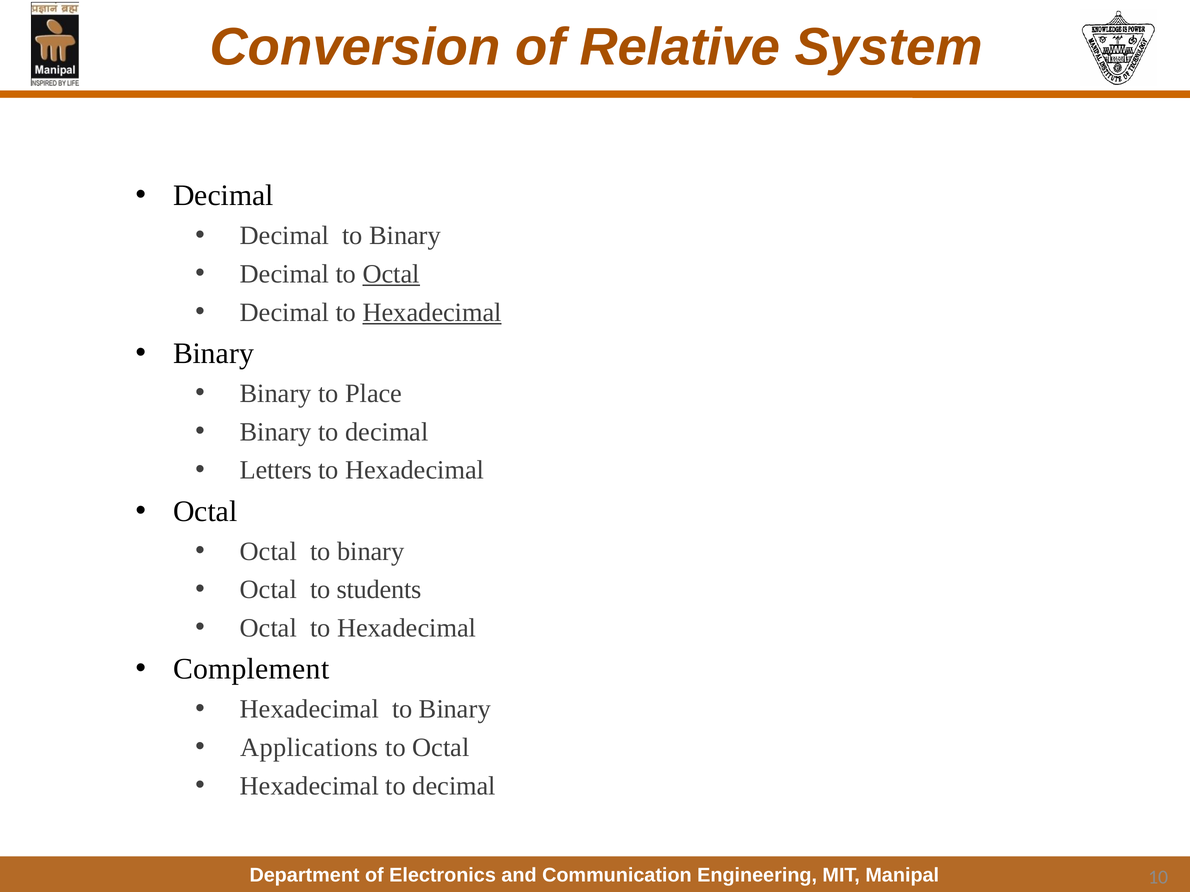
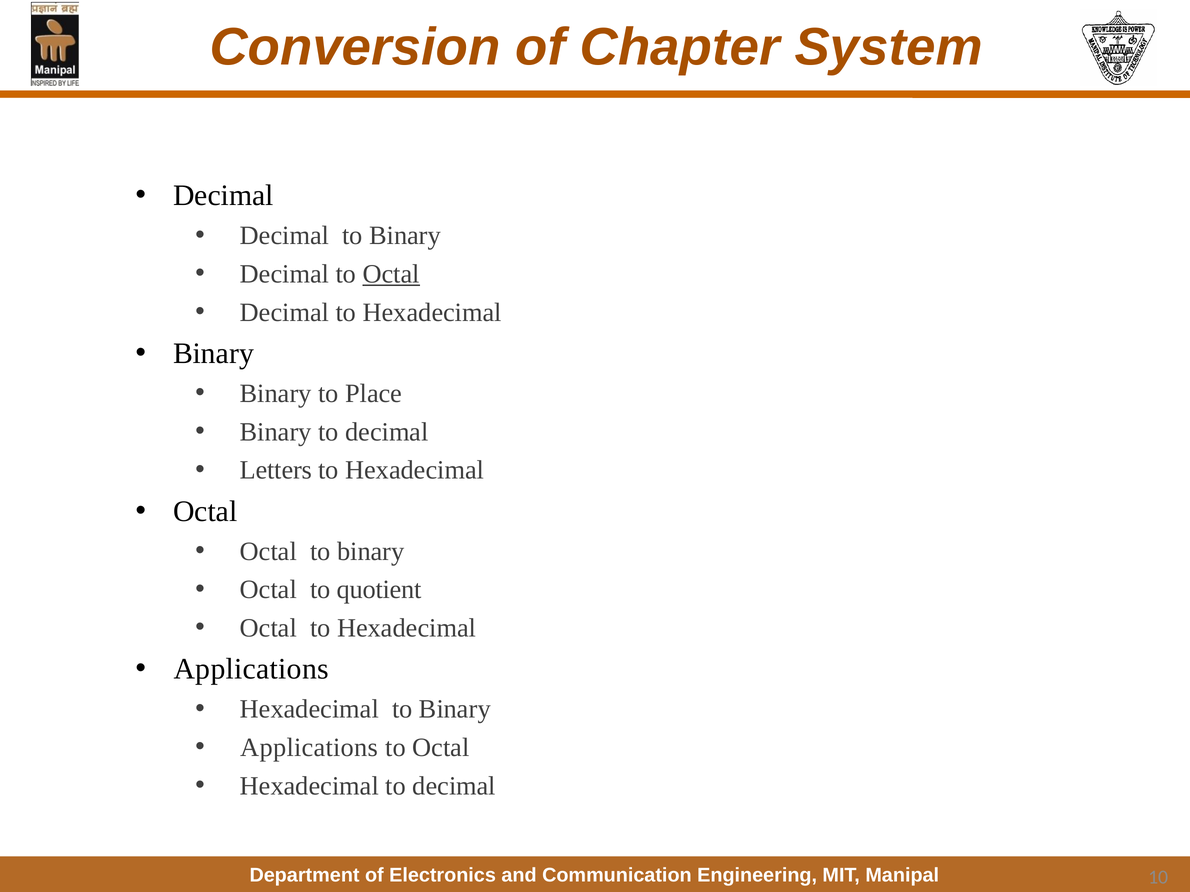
Relative: Relative -> Chapter
Hexadecimal at (432, 312) underline: present -> none
students: students -> quotient
Complement at (251, 670): Complement -> Applications
